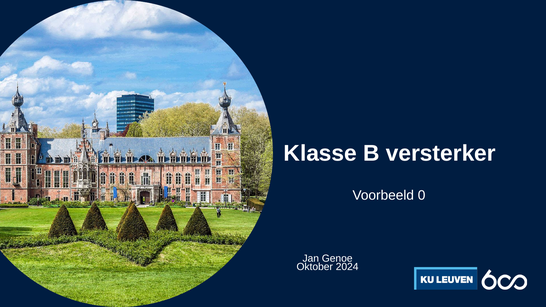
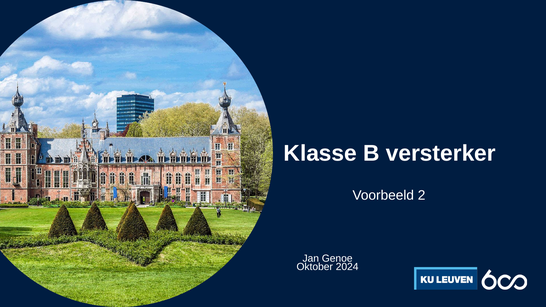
0: 0 -> 2
